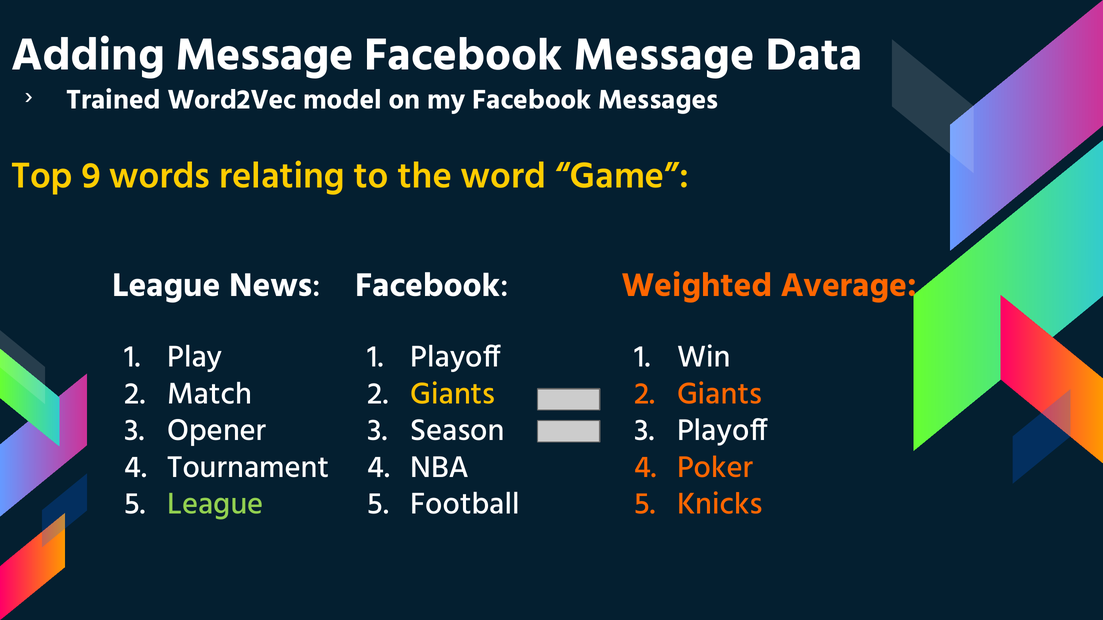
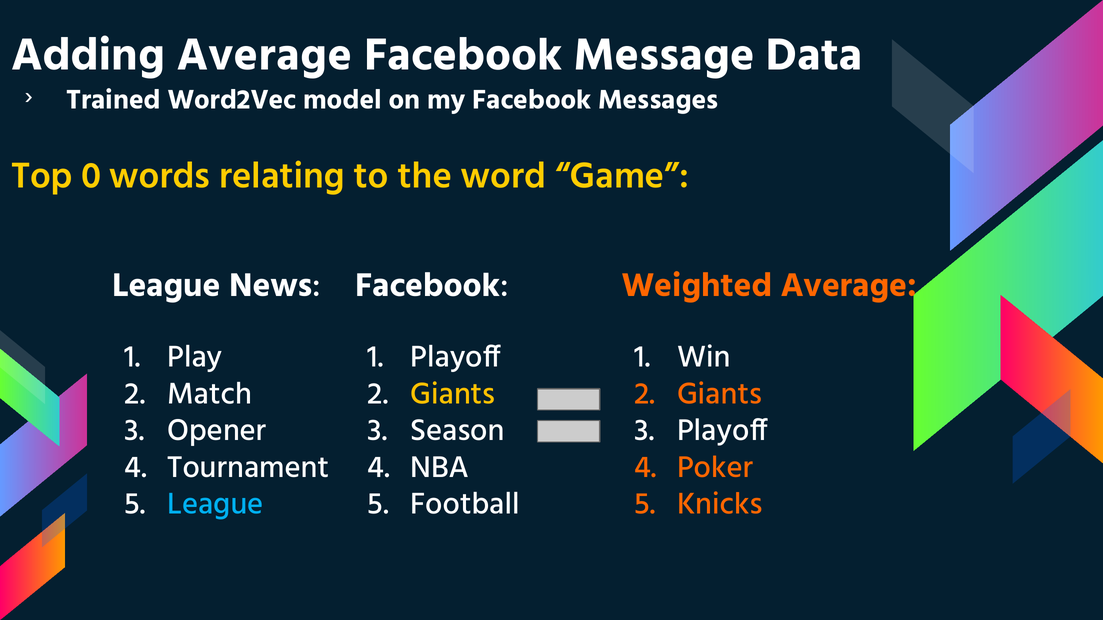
Adding Message: Message -> Average
9: 9 -> 0
League at (215, 504) colour: light green -> light blue
